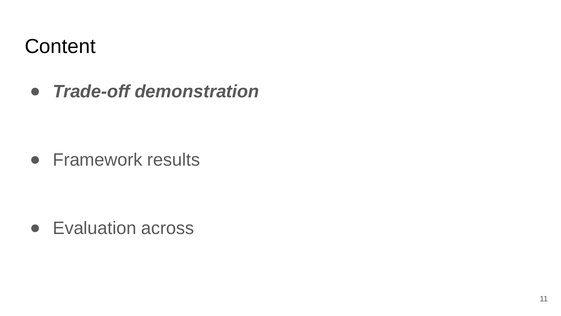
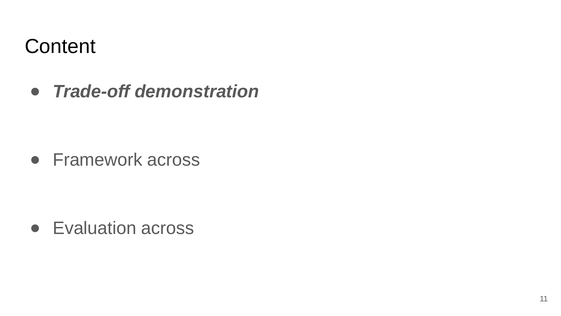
Framework results: results -> across
